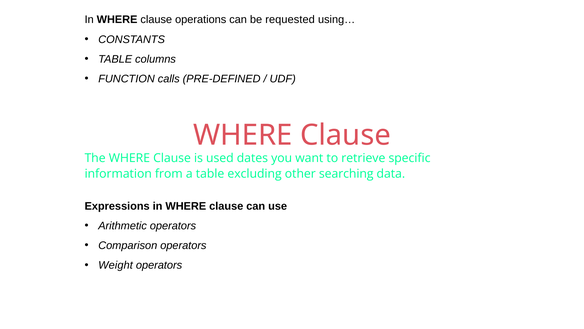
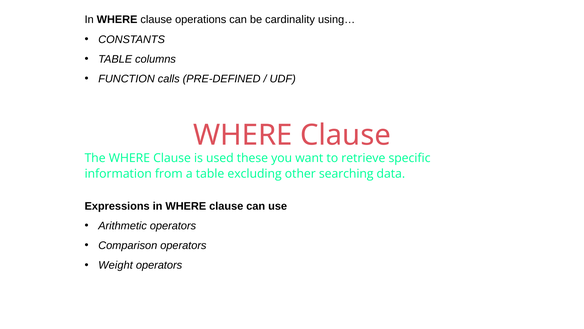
requested: requested -> cardinality
dates: dates -> these
